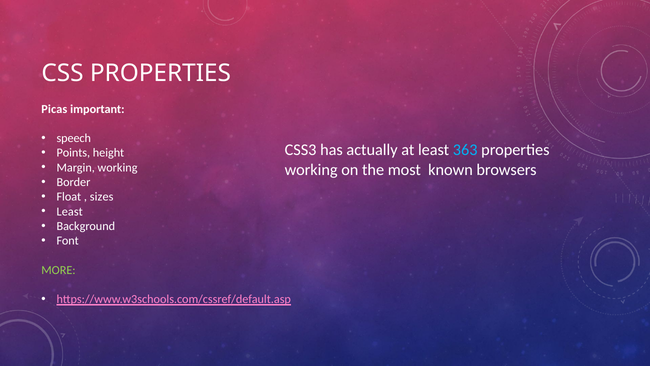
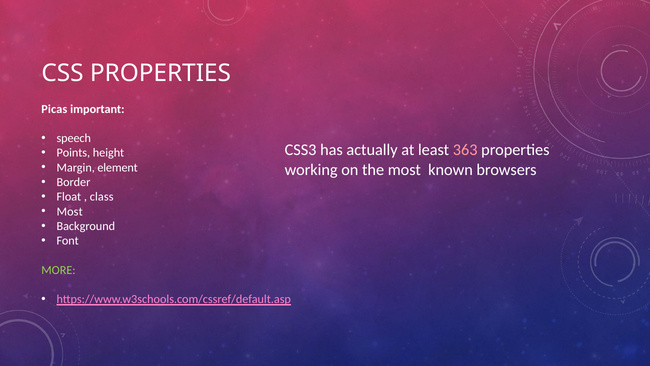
363 colour: light blue -> pink
Margin working: working -> element
sizes: sizes -> class
Least at (70, 211): Least -> Most
